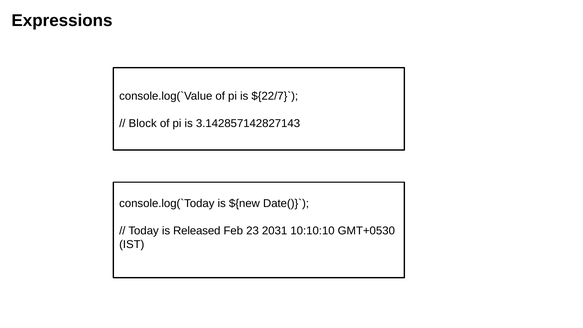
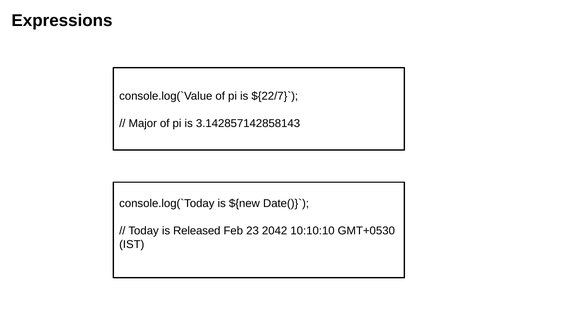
Block: Block -> Major
3.142857142827143: 3.142857142827143 -> 3.142857142858143
2031: 2031 -> 2042
